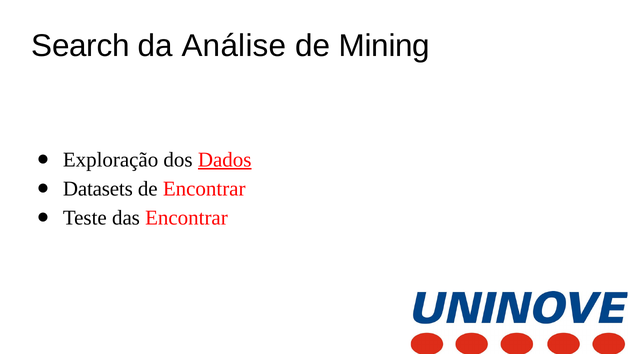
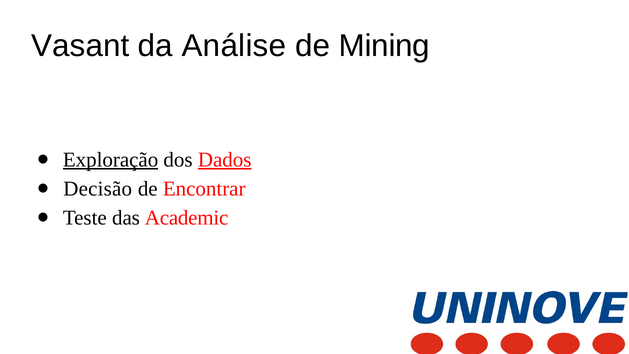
Search: Search -> Vasant
Exploração underline: none -> present
Datasets: Datasets -> Decisão
das Encontrar: Encontrar -> Academic
